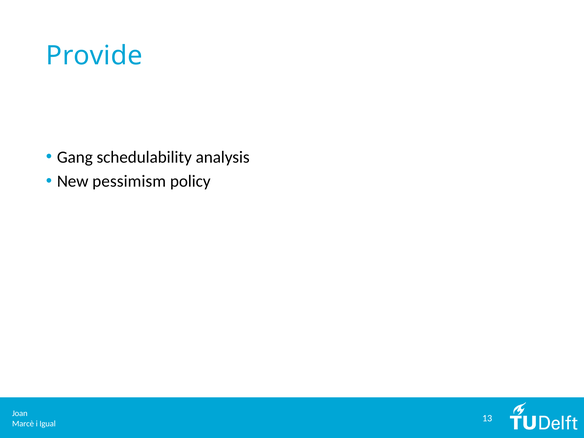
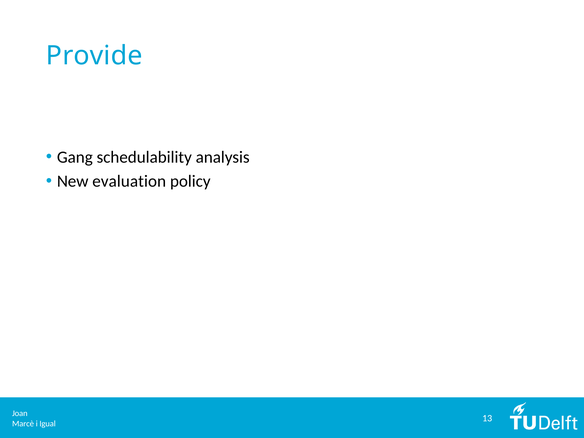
pessimism: pessimism -> evaluation
